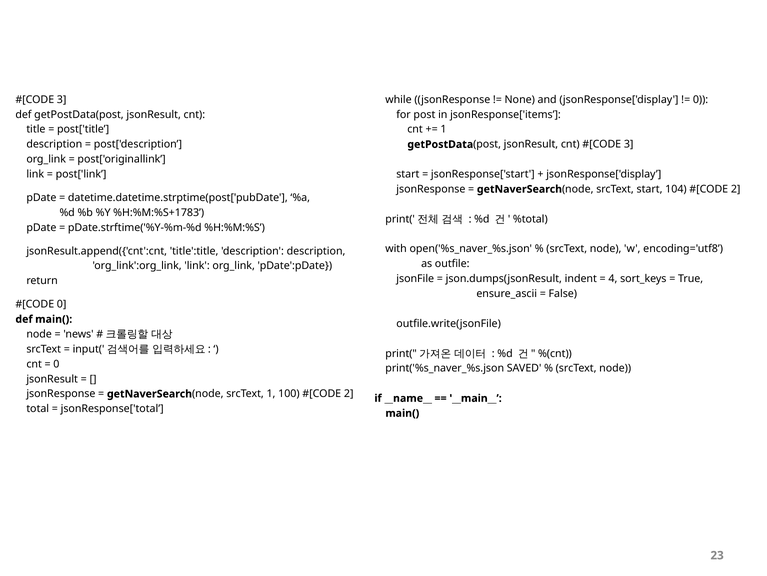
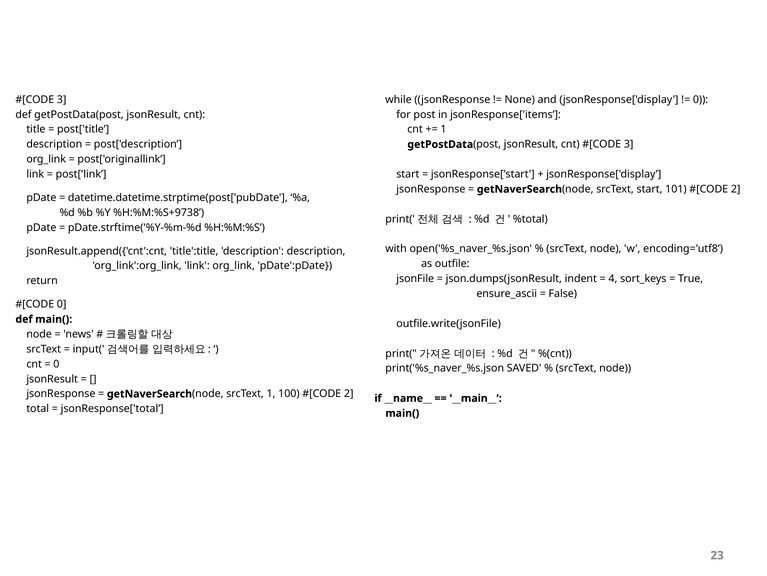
104: 104 -> 101
%H:%M:%S+1783: %H:%M:%S+1783 -> %H:%M:%S+9738
